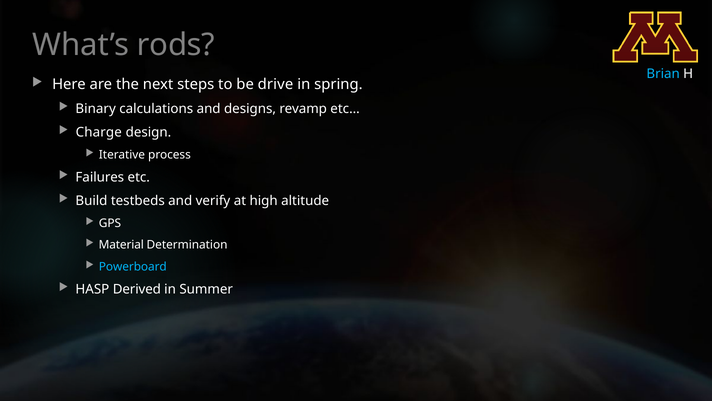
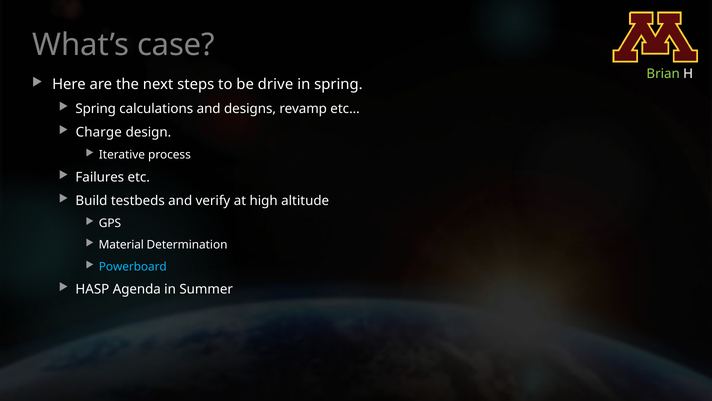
rods: rods -> case
Brian colour: light blue -> light green
Binary at (96, 109): Binary -> Spring
Derived: Derived -> Agenda
